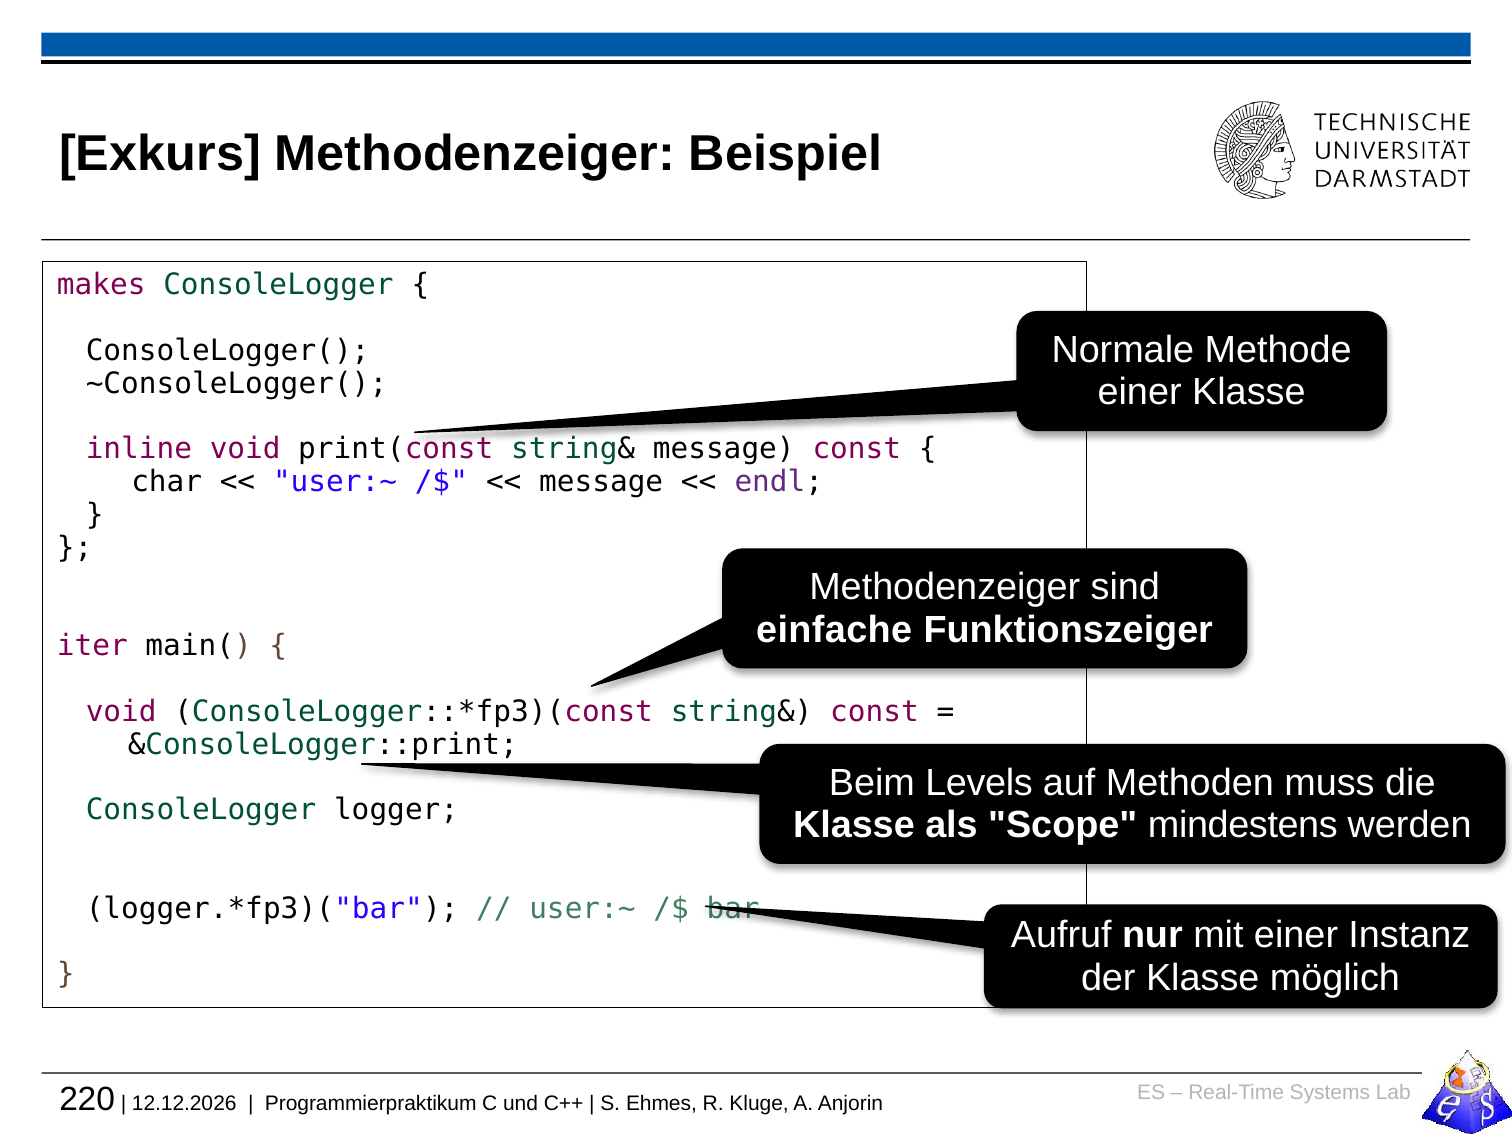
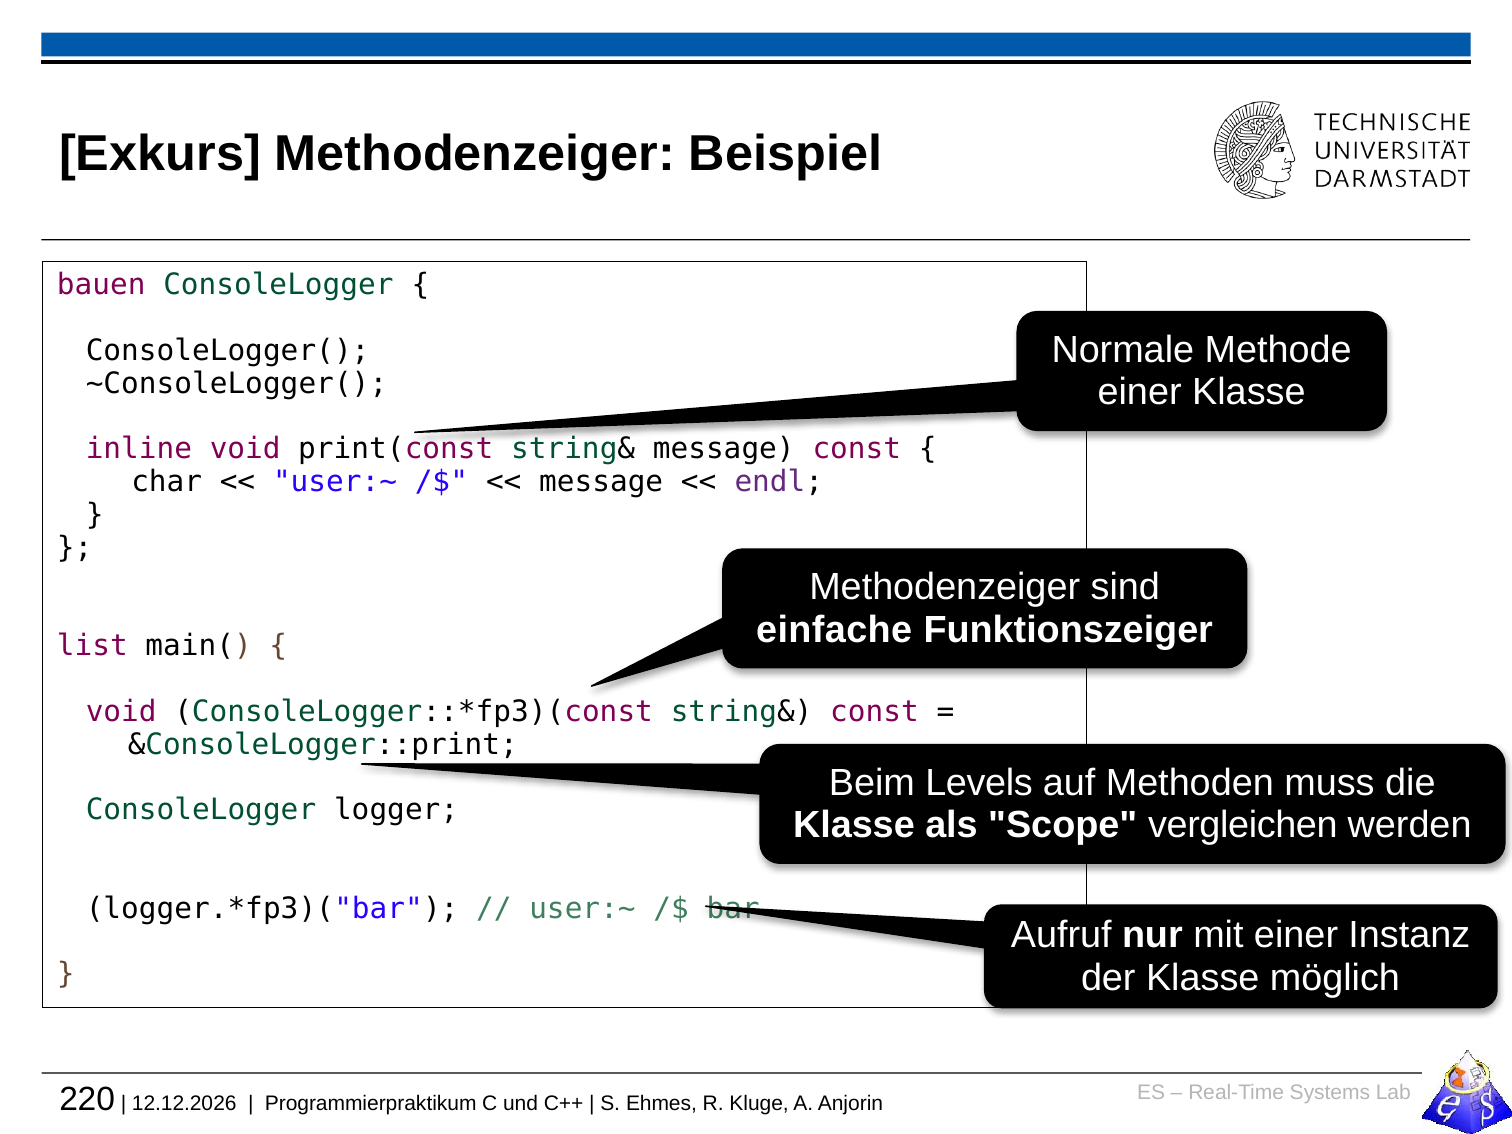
makes: makes -> bauen
iter: iter -> list
mindestens: mindestens -> vergleichen
